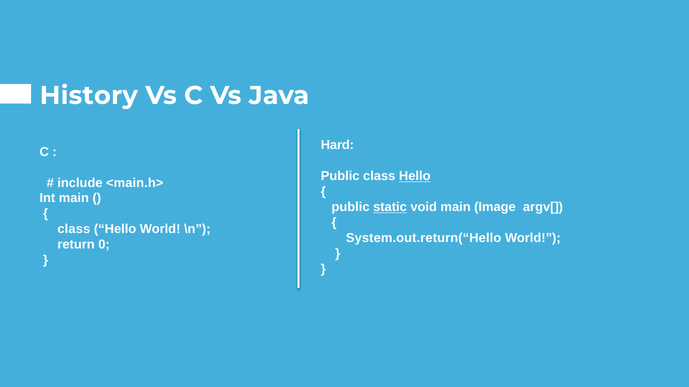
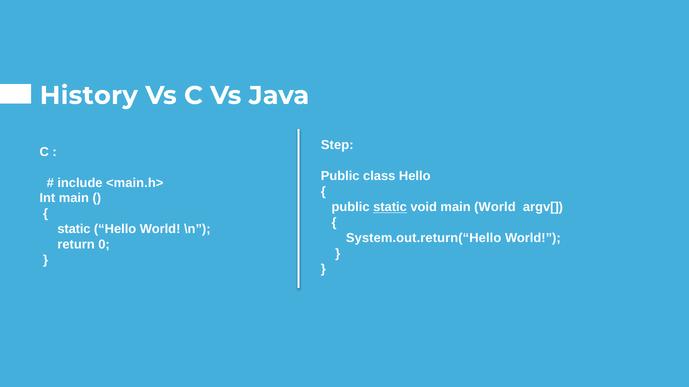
Hard: Hard -> Step
Hello at (415, 176) underline: present -> none
main Image: Image -> World
class at (74, 230): class -> static
